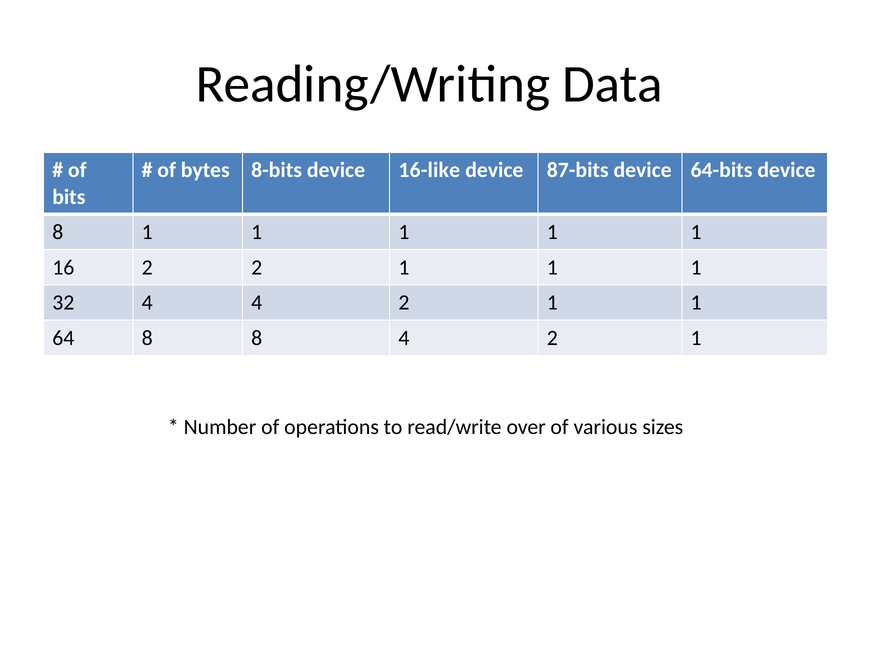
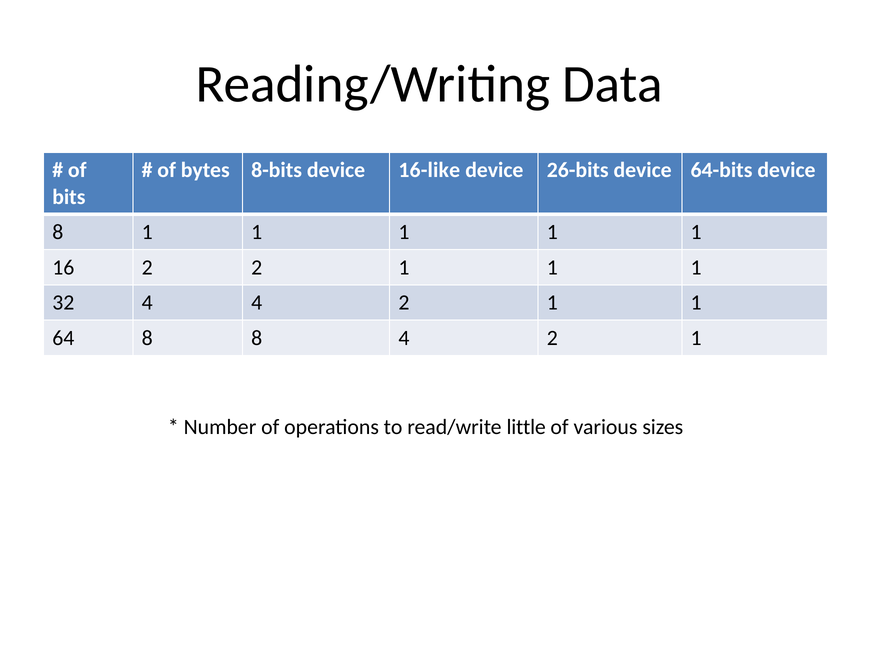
87-bits: 87-bits -> 26-bits
over: over -> little
